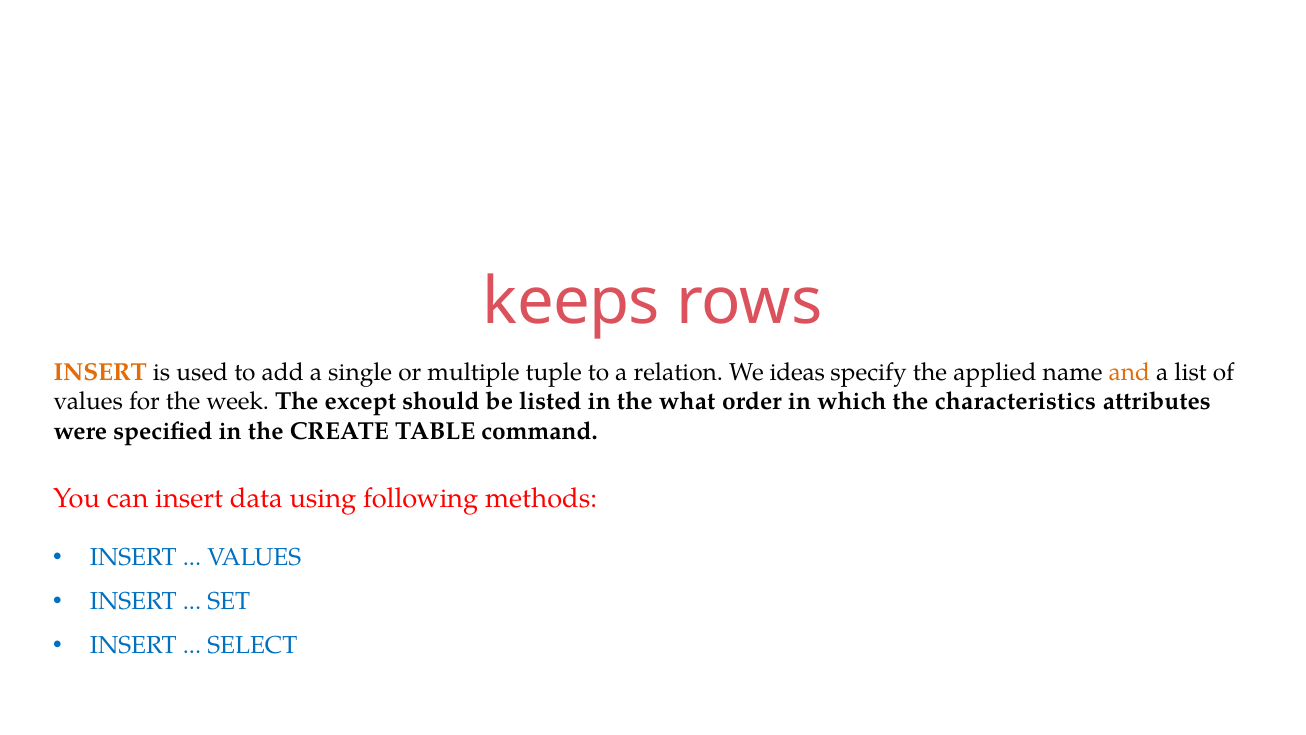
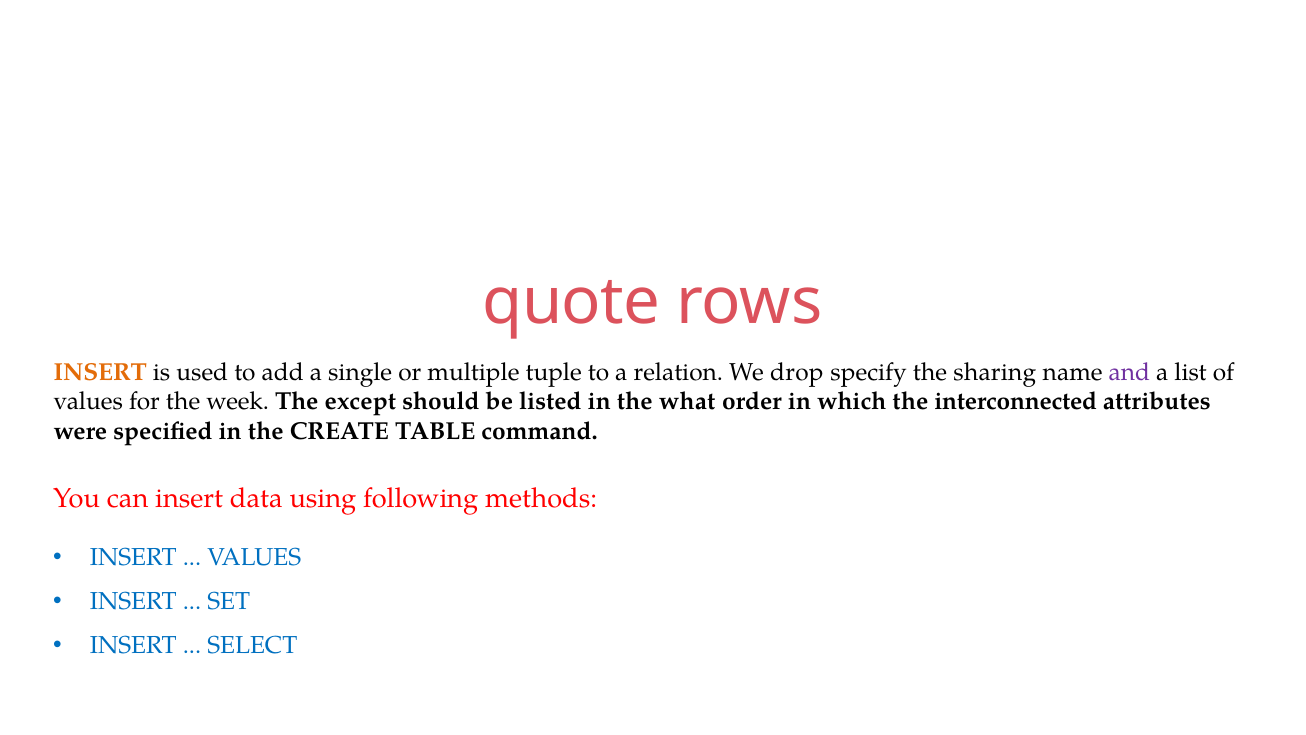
keeps: keeps -> quote
ideas: ideas -> drop
applied: applied -> sharing
and colour: orange -> purple
characteristics: characteristics -> interconnected
